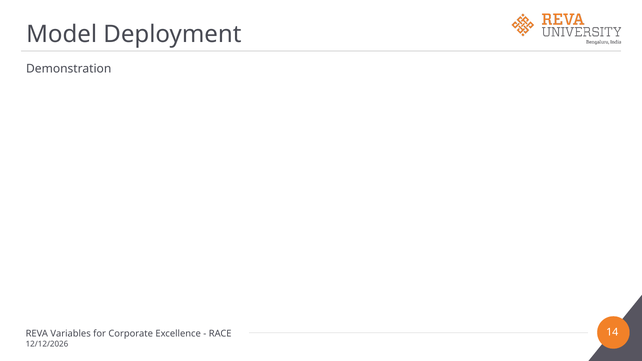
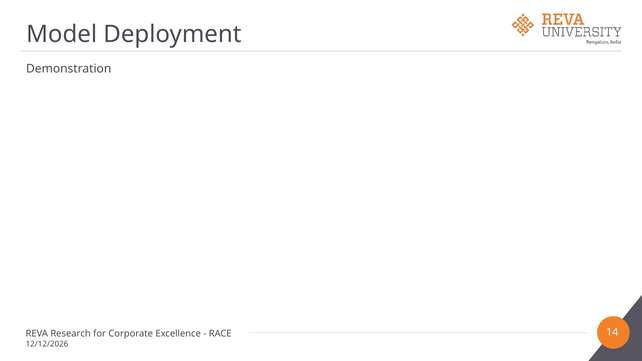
Variables: Variables -> Research
